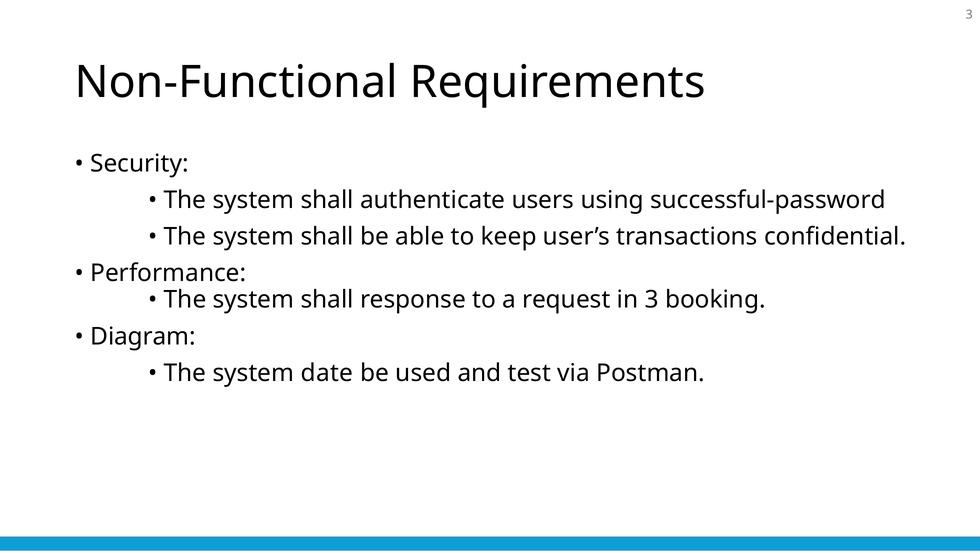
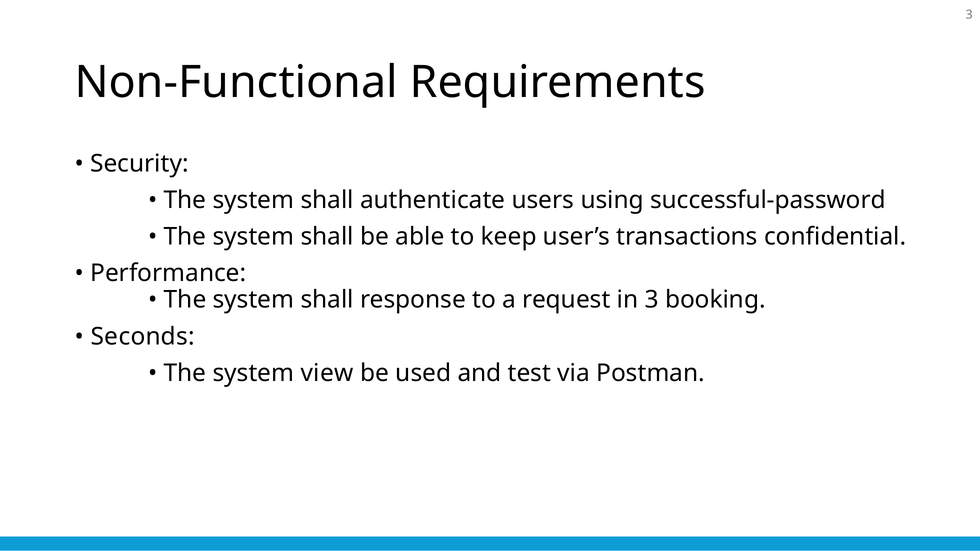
Diagram: Diagram -> Seconds
date: date -> view
